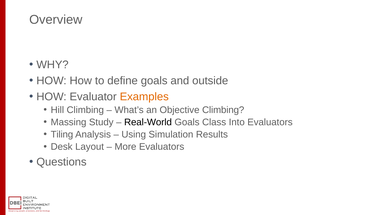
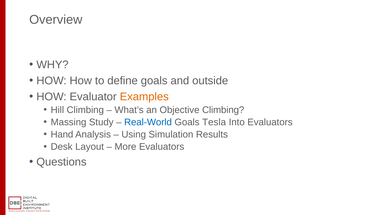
Real-World colour: black -> blue
Class: Class -> Tesla
Tiling: Tiling -> Hand
